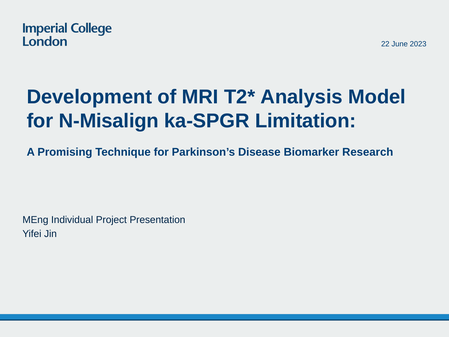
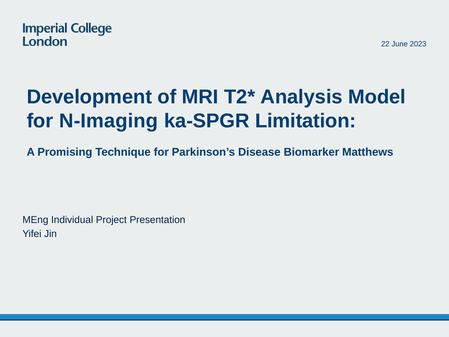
N-Misalign: N-Misalign -> N-Imaging
Research: Research -> Matthews
